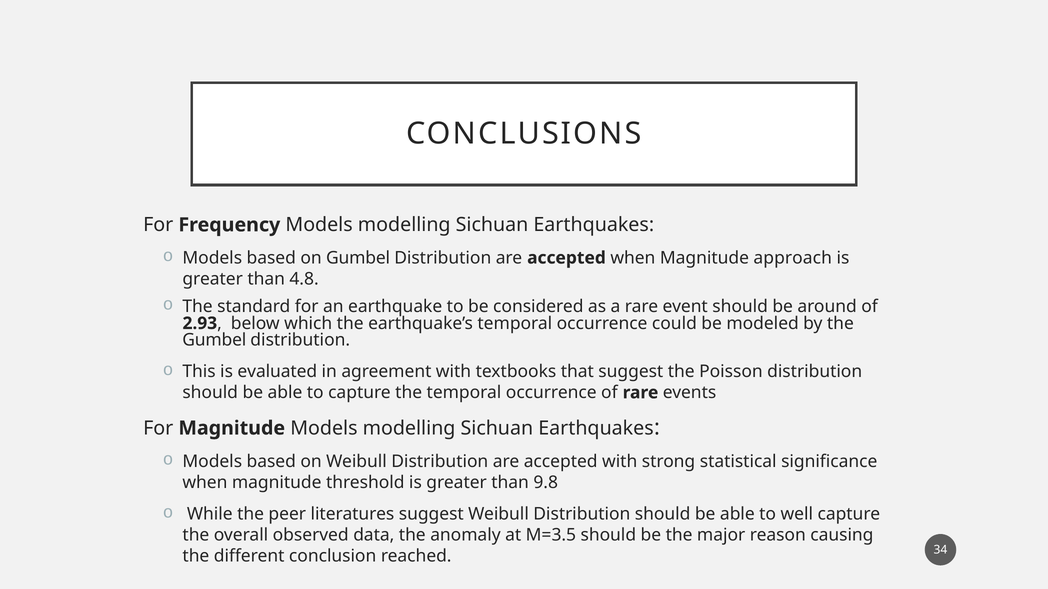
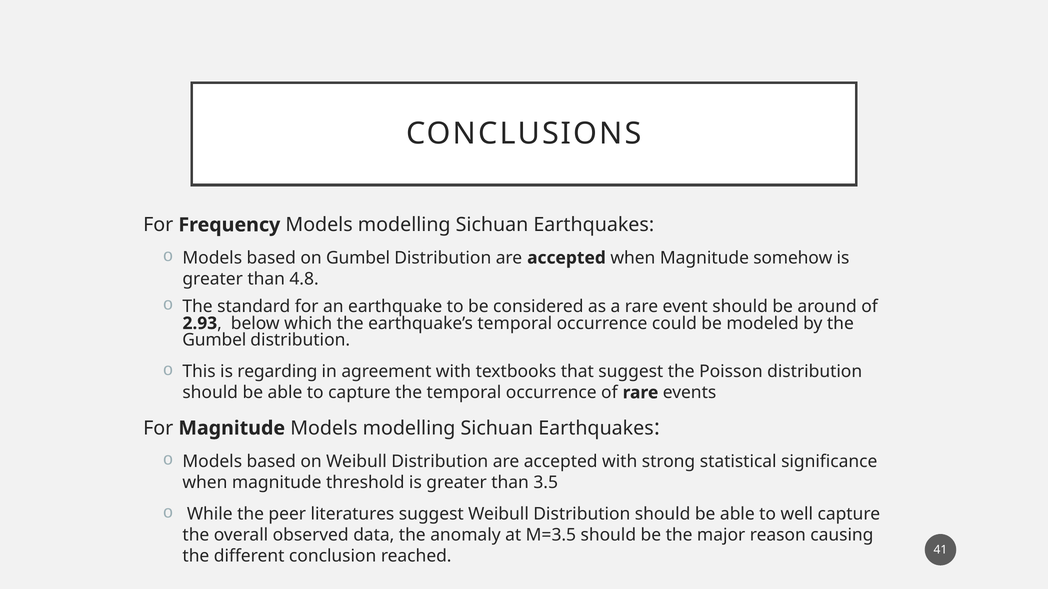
approach: approach -> somehow
evaluated: evaluated -> regarding
9.8: 9.8 -> 3.5
34: 34 -> 41
